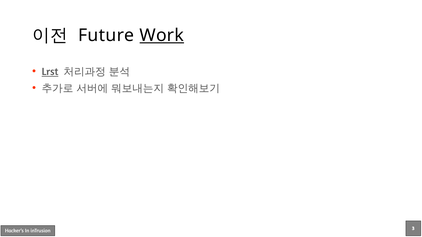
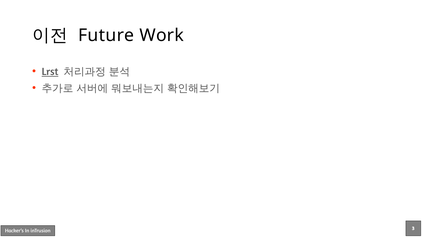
Work underline: present -> none
